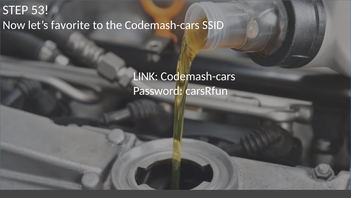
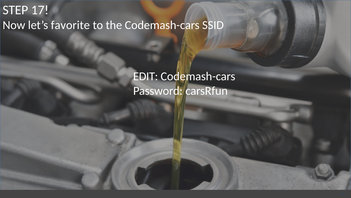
53: 53 -> 17
LINK: LINK -> EDIT
